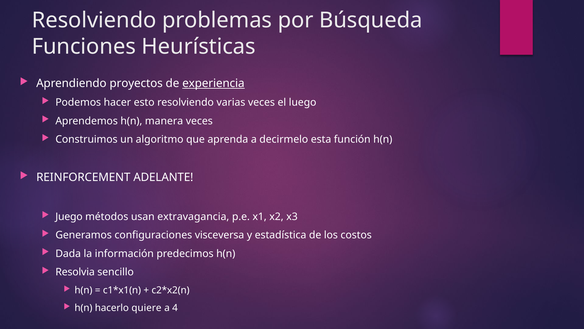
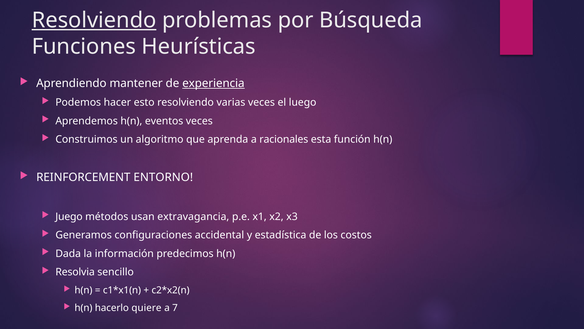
Resolviendo at (94, 20) underline: none -> present
proyectos: proyectos -> mantener
manera: manera -> eventos
decirmelo: decirmelo -> racionales
ADELANTE: ADELANTE -> ENTORNO
visceversa: visceversa -> accidental
4: 4 -> 7
